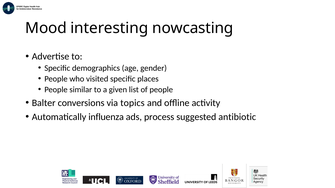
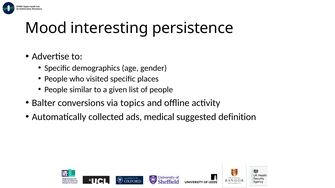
nowcasting: nowcasting -> persistence
influenza: influenza -> collected
process: process -> medical
antibiotic: antibiotic -> definition
